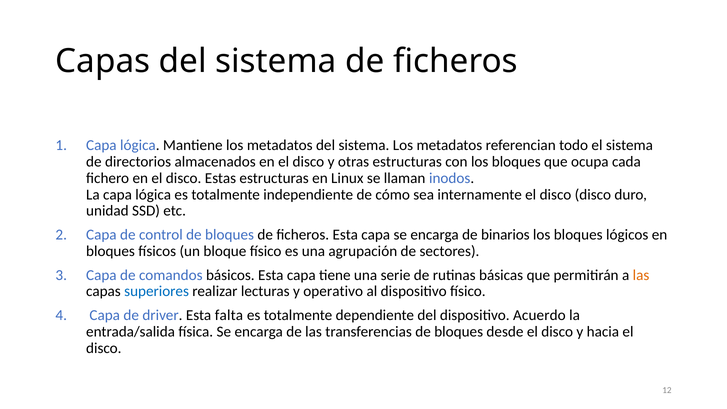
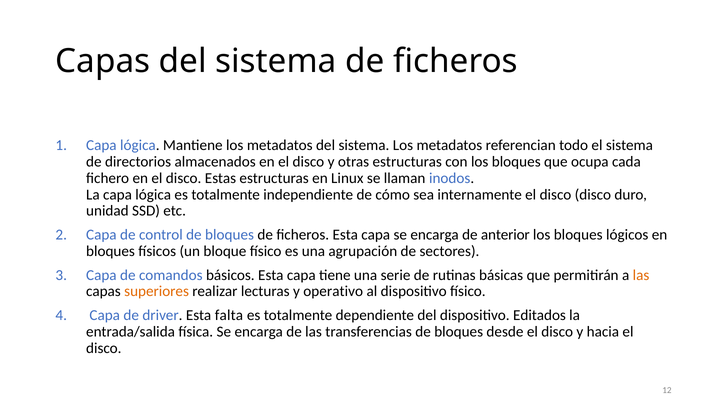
binarios: binarios -> anterior
superiores colour: blue -> orange
Acuerdo: Acuerdo -> Editados
